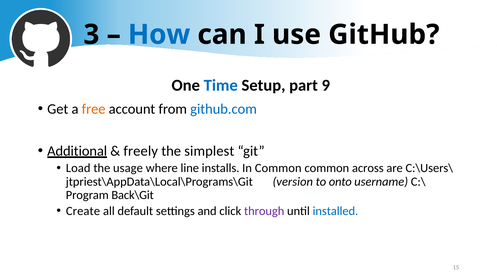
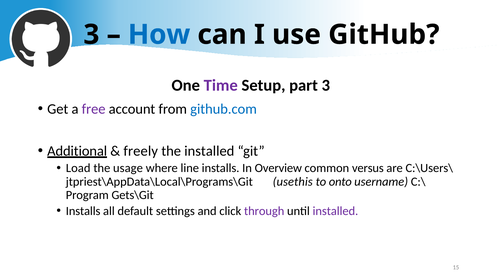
Time colour: blue -> purple
part 9: 9 -> 3
free colour: orange -> purple
the simplest: simplest -> installed
In Common: Common -> Overview
across: across -> versus
version: version -> usethis
Back\Git: Back\Git -> Gets\Git
Create at (83, 211): Create -> Installs
installed at (335, 211) colour: blue -> purple
